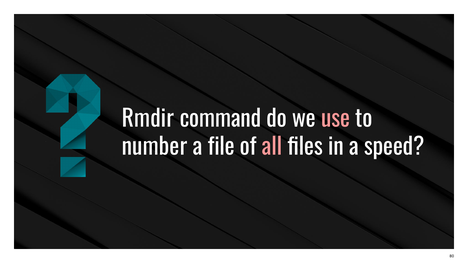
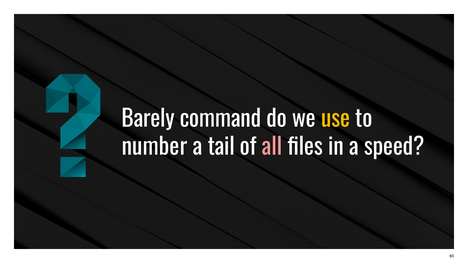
Rmdir: Rmdir -> Barely
use colour: pink -> yellow
file: file -> tail
